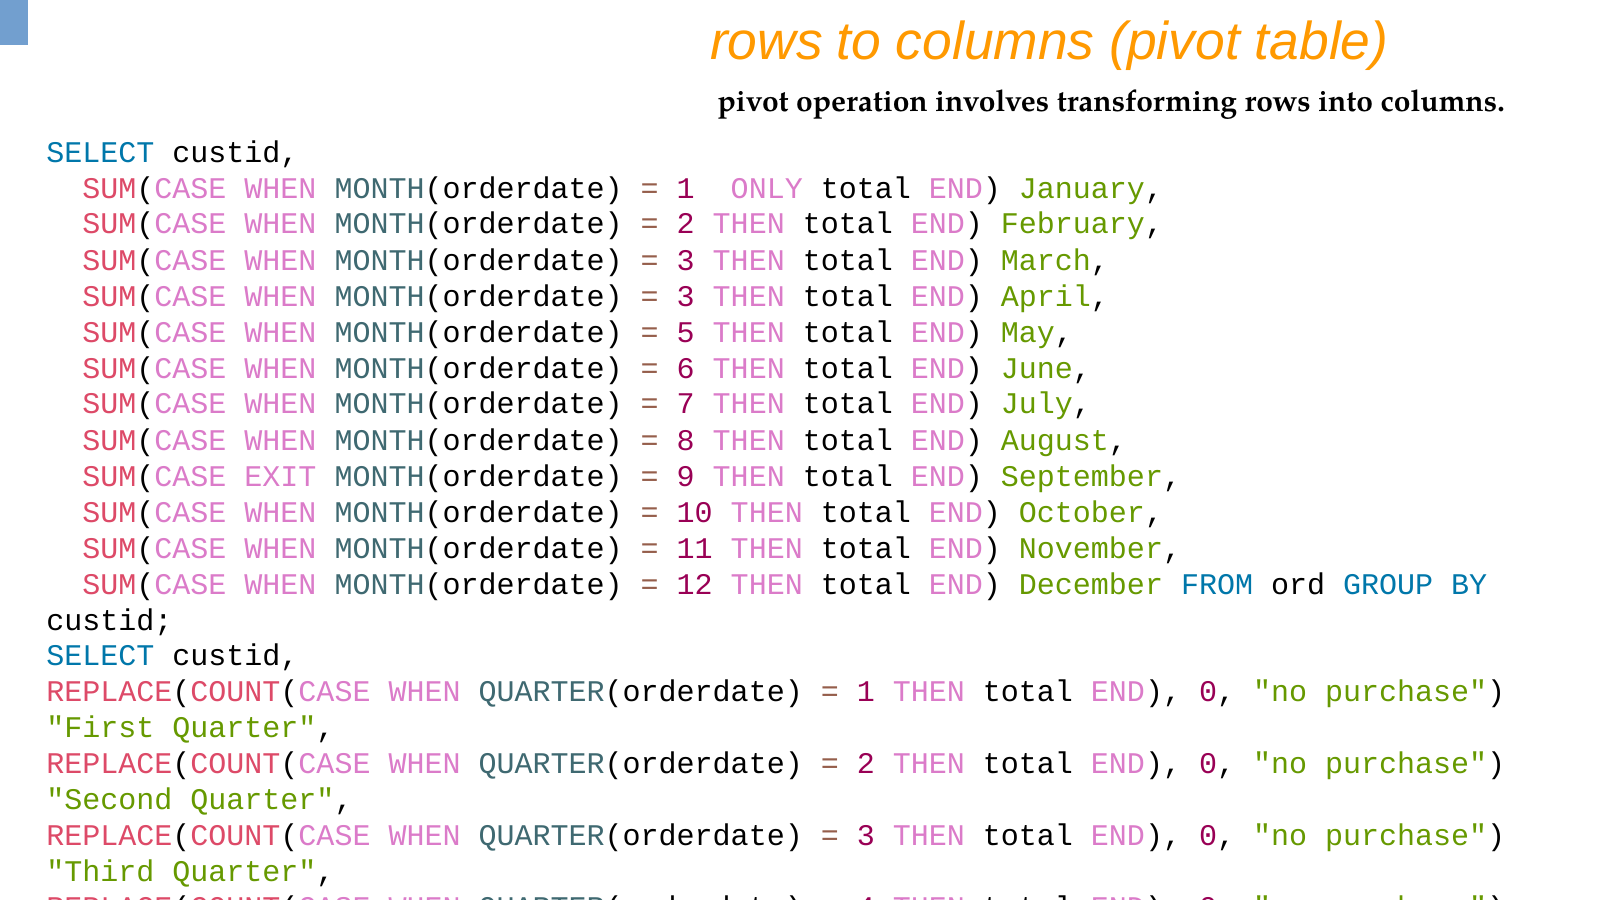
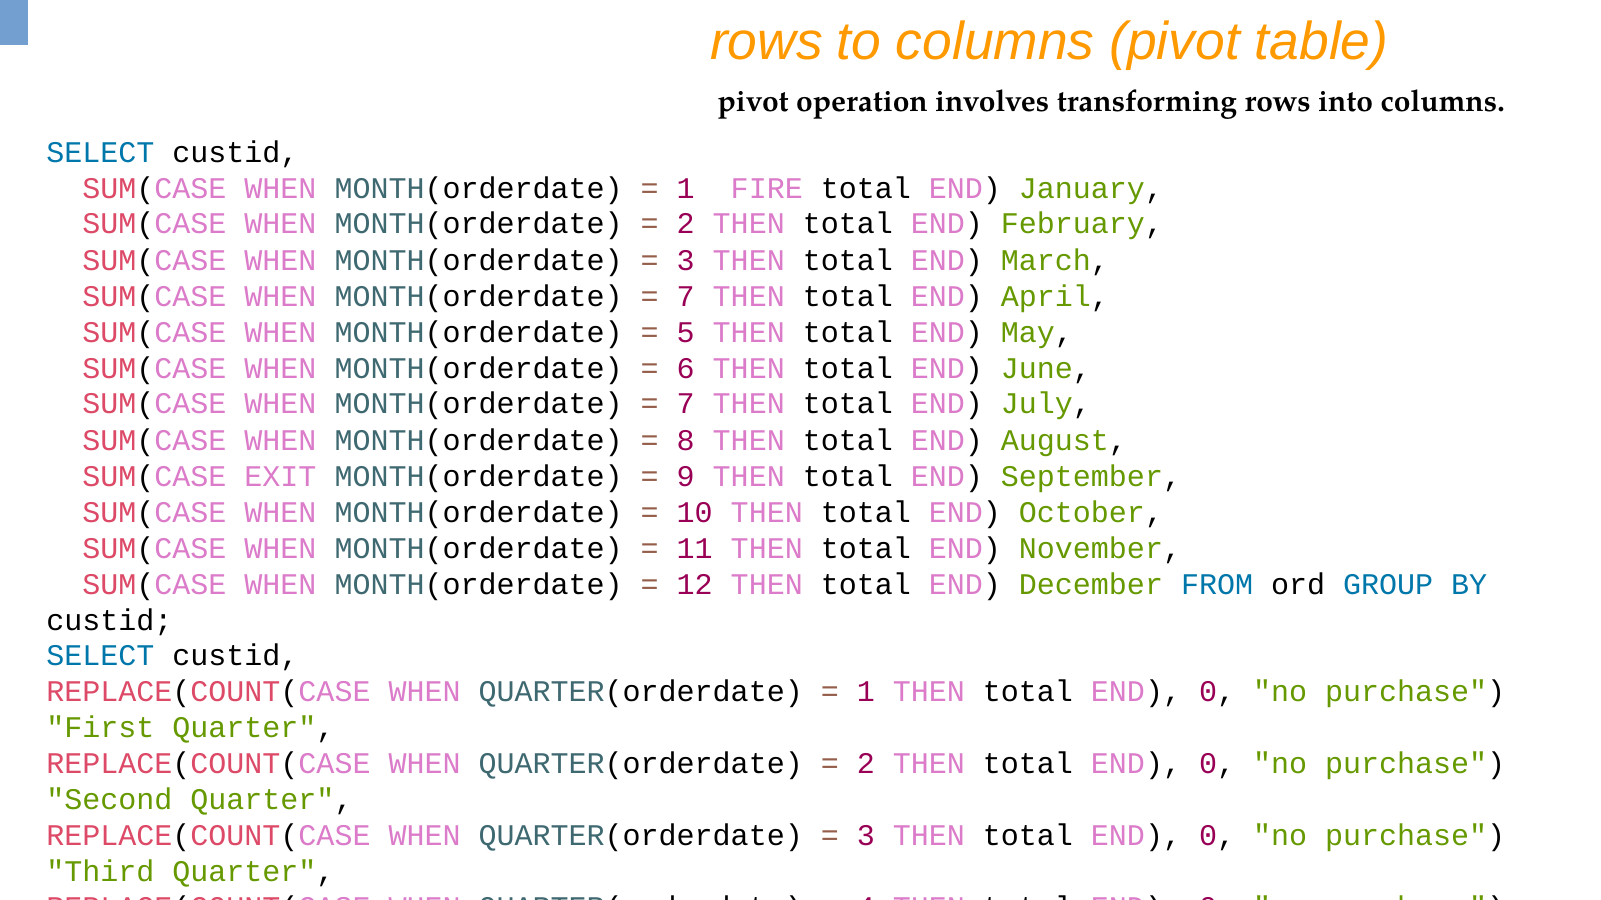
ONLY: ONLY -> FIRE
3 at (686, 296): 3 -> 7
